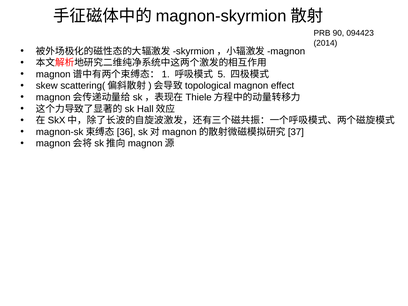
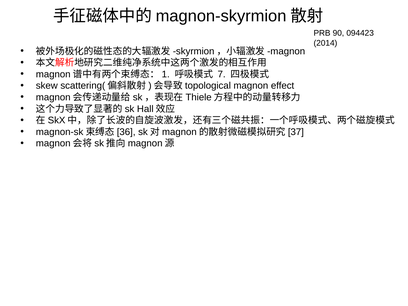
5: 5 -> 7
